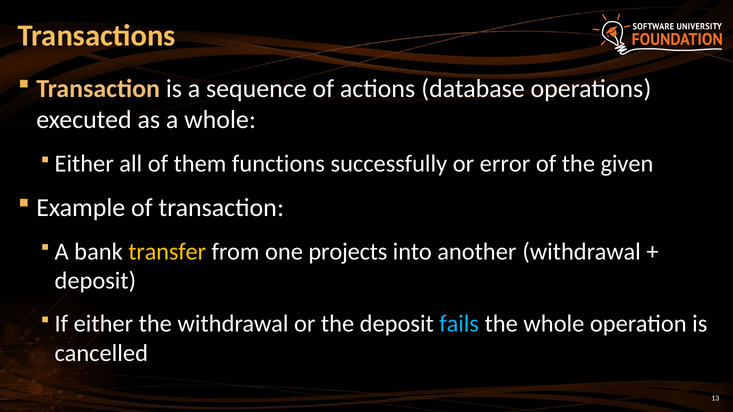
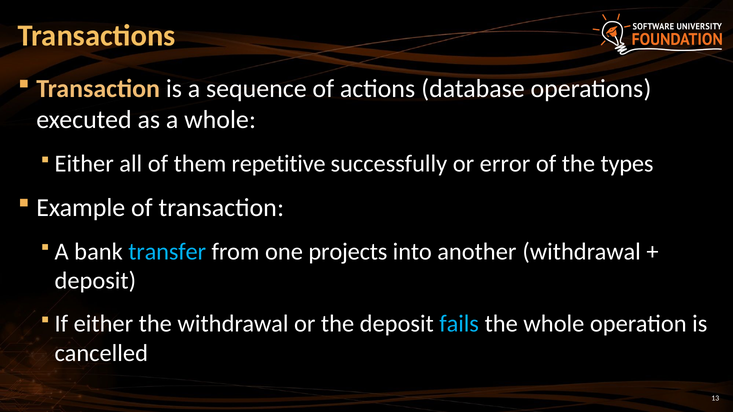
functions: functions -> repetitive
given: given -> types
transfer colour: yellow -> light blue
